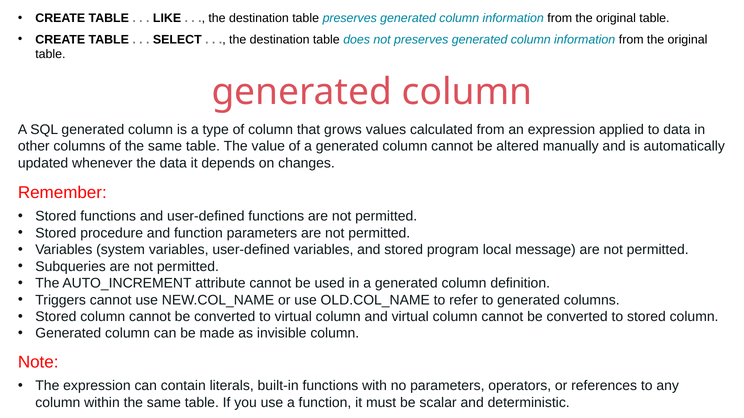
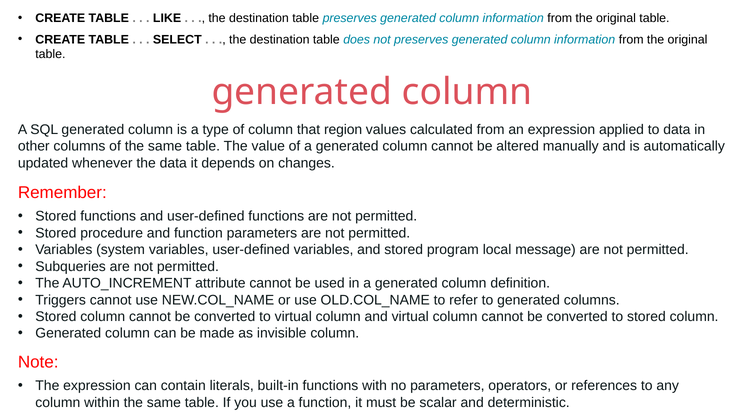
grows: grows -> region
